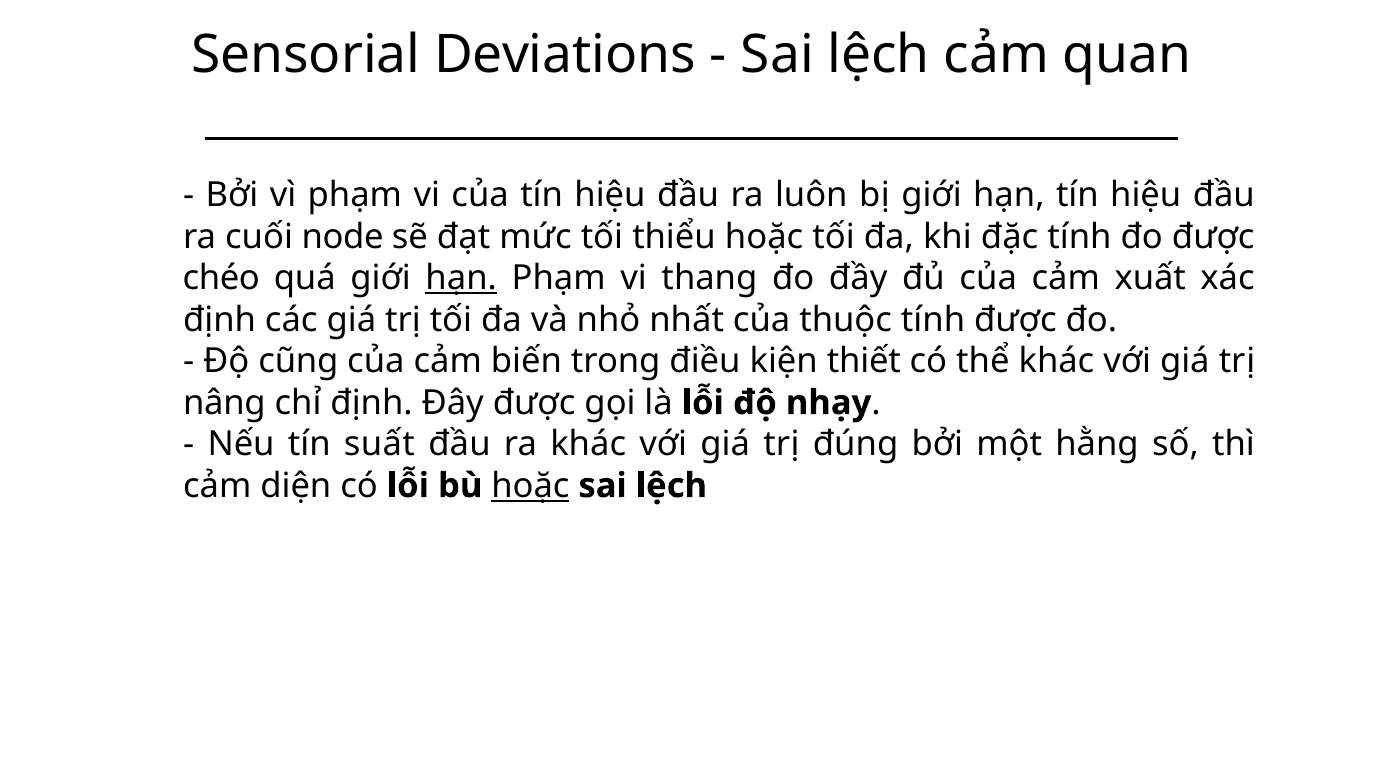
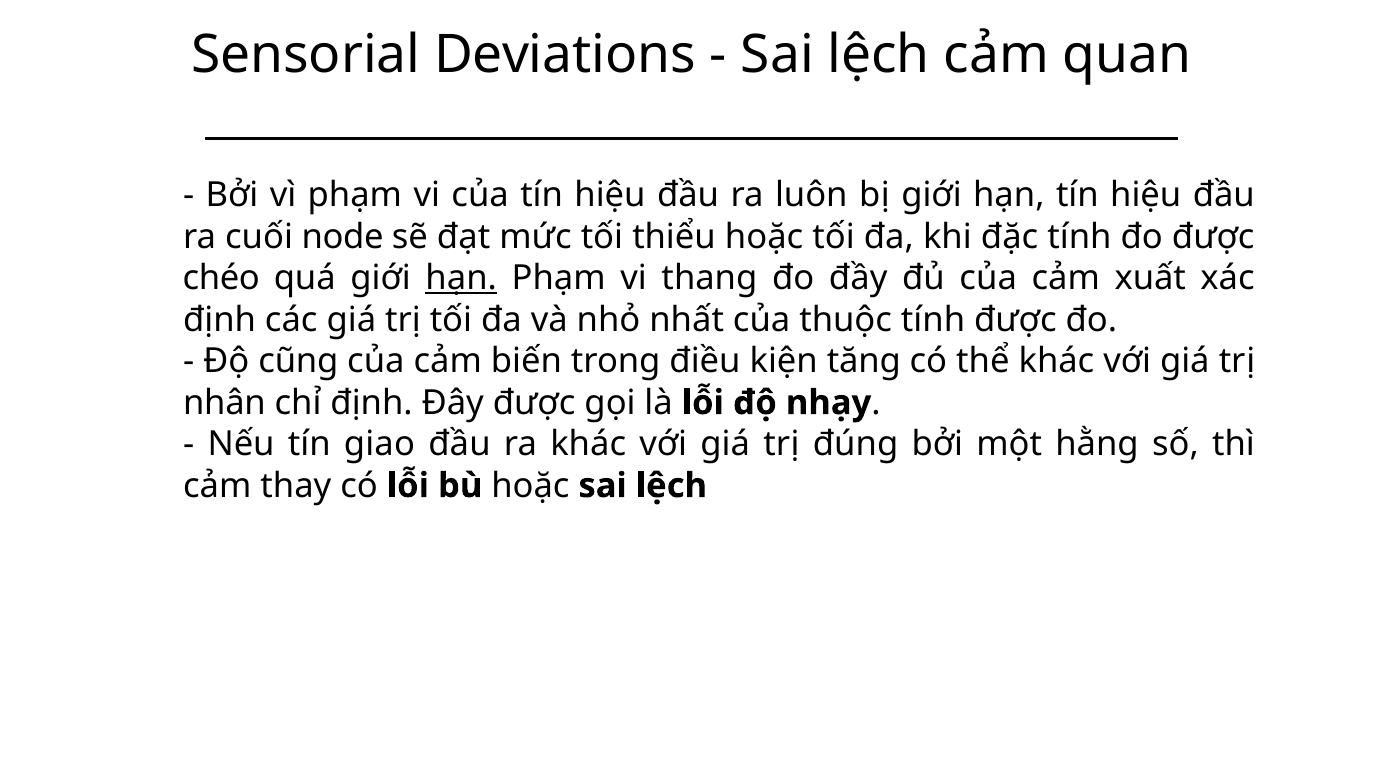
thiết: thiết -> tăng
nâng: nâng -> nhân
suất: suất -> giao
diện: diện -> thay
hoặc at (530, 486) underline: present -> none
